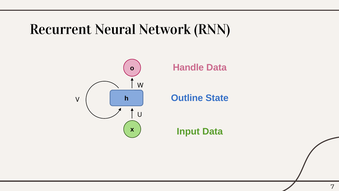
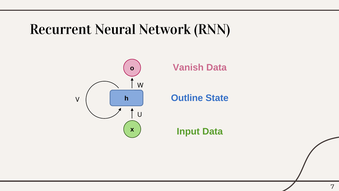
Handle: Handle -> Vanish
